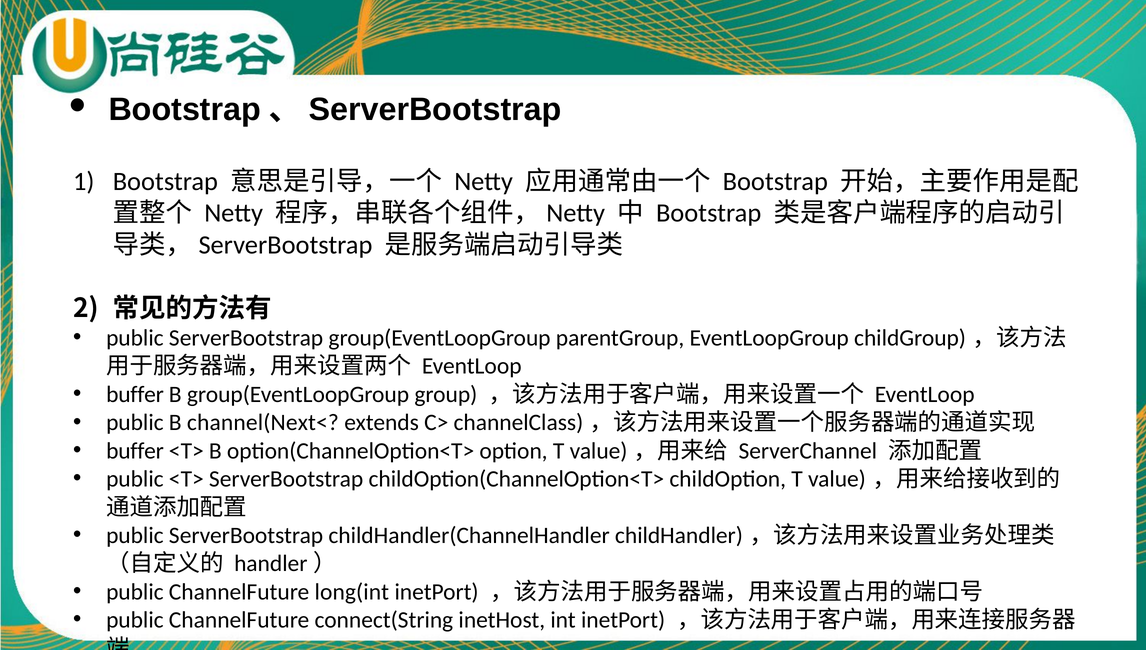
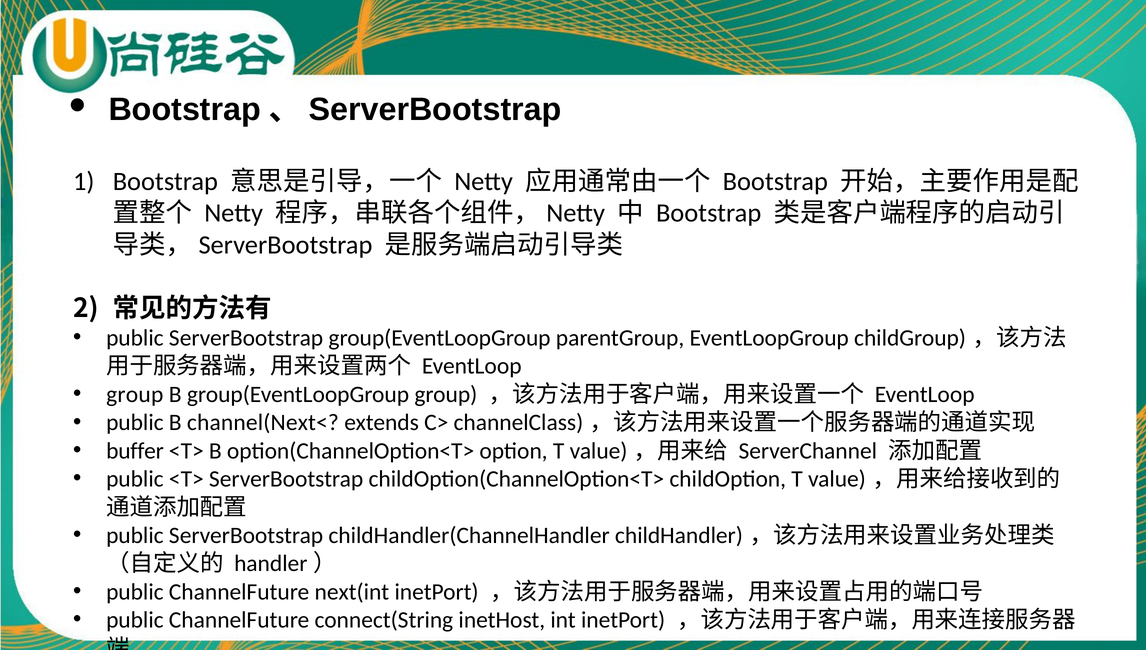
buffer at (135, 395): buffer -> group
long(int: long(int -> next(int
